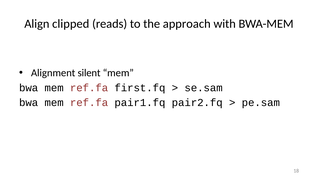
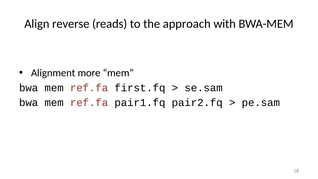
clipped: clipped -> reverse
silent: silent -> more
